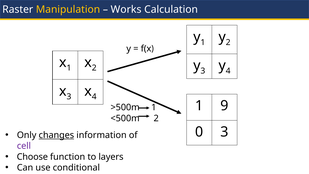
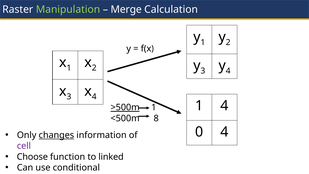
Manipulation colour: yellow -> light green
Works: Works -> Merge
1 9: 9 -> 4
>500m underline: none -> present
<500m 2: 2 -> 8
0 3: 3 -> 4
layers: layers -> linked
